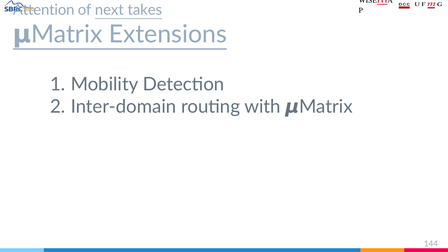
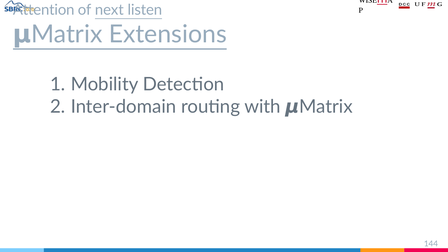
takes: takes -> listen
